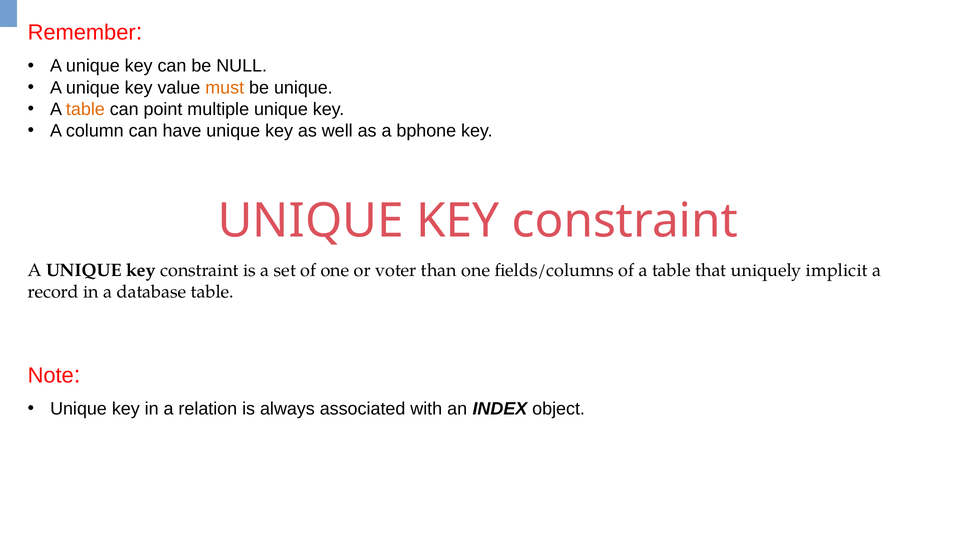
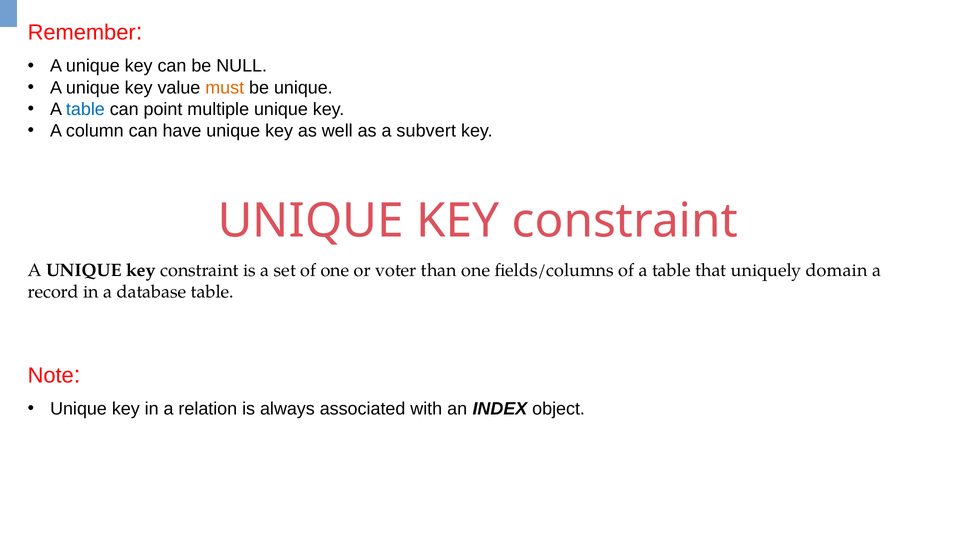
table at (85, 109) colour: orange -> blue
bphone: bphone -> subvert
implicit: implicit -> domain
